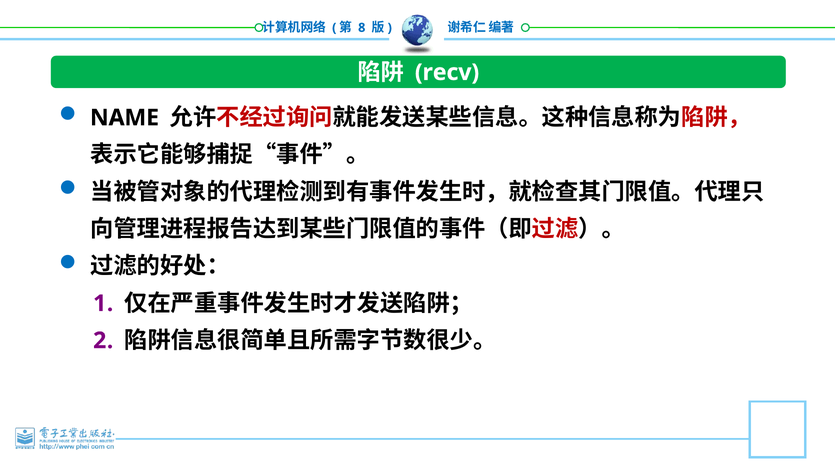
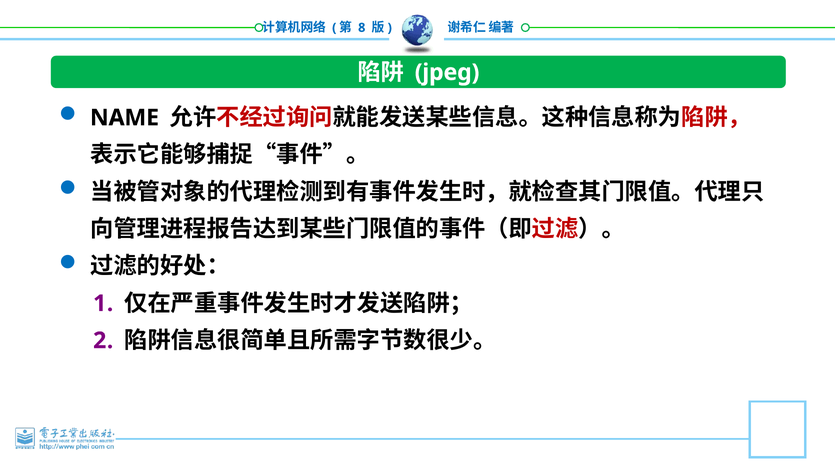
recv: recv -> jpeg
